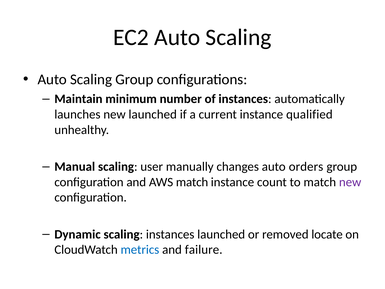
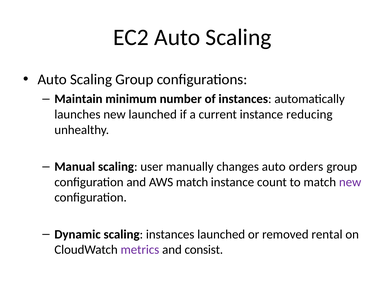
qualified: qualified -> reducing
locate: locate -> rental
metrics colour: blue -> purple
failure: failure -> consist
